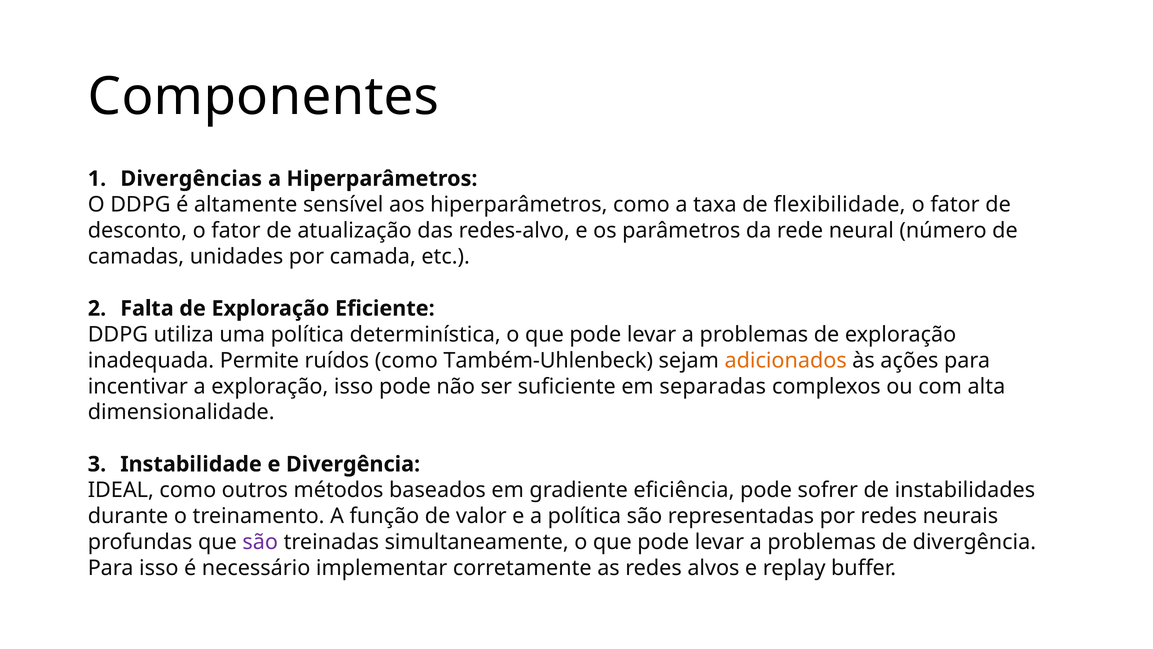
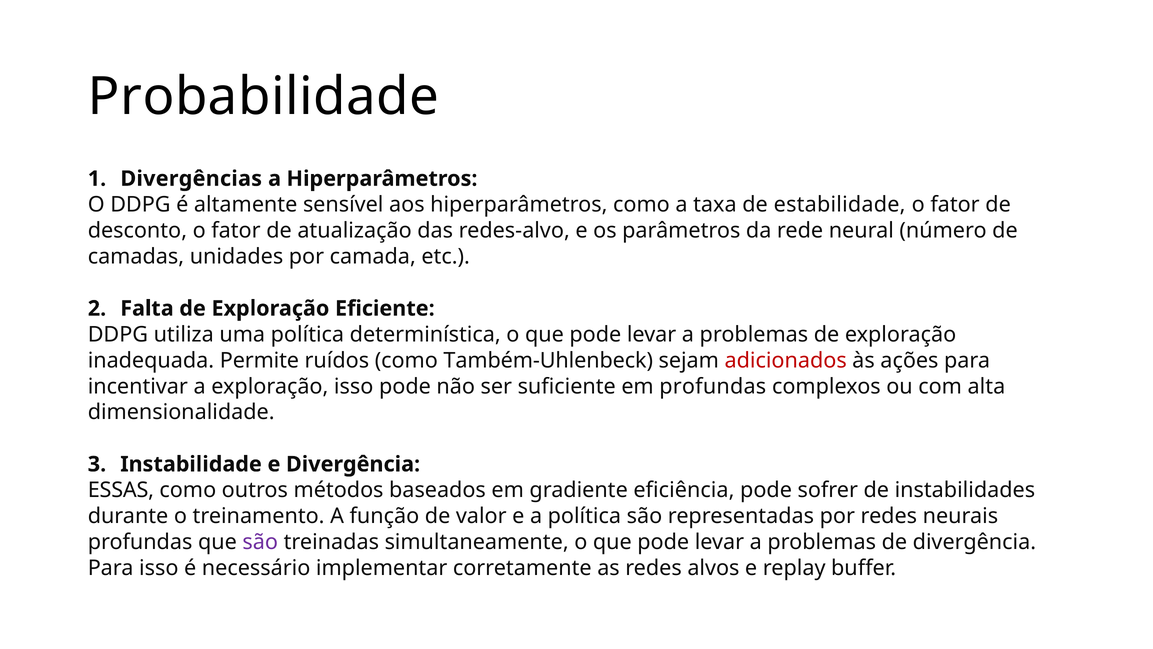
Componentes: Componentes -> Probabilidade
flexibilidade: flexibilidade -> estabilidade
adicionados colour: orange -> red
em separadas: separadas -> profundas
IDEAL: IDEAL -> ESSAS
